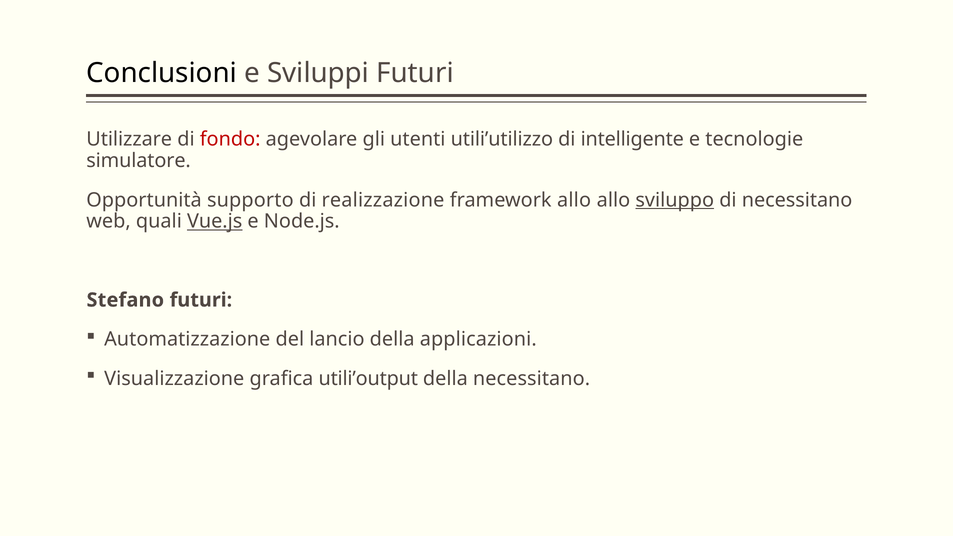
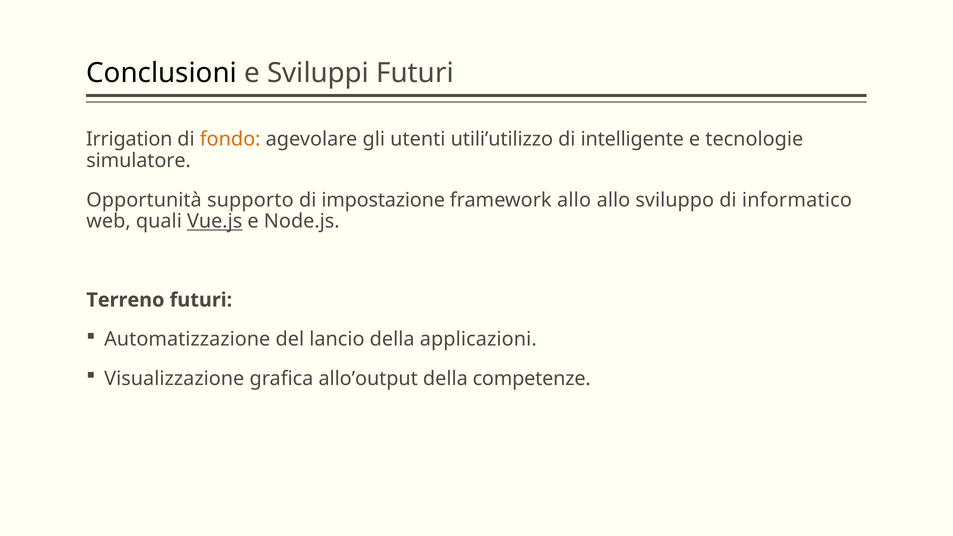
Utilizzare: Utilizzare -> Irrigation
fondo colour: red -> orange
realizzazione: realizzazione -> impostazione
sviluppo underline: present -> none
di necessitano: necessitano -> informatico
Stefano: Stefano -> Terreno
utili’output: utili’output -> allo’output
della necessitano: necessitano -> competenze
